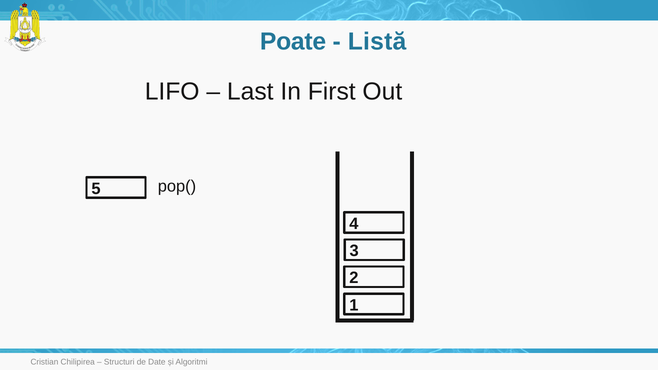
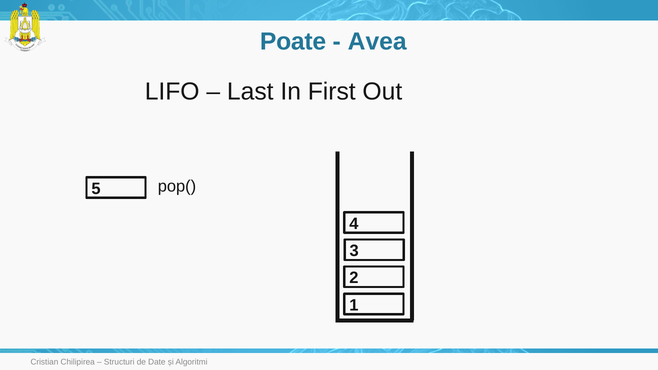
Listă: Listă -> Avea
